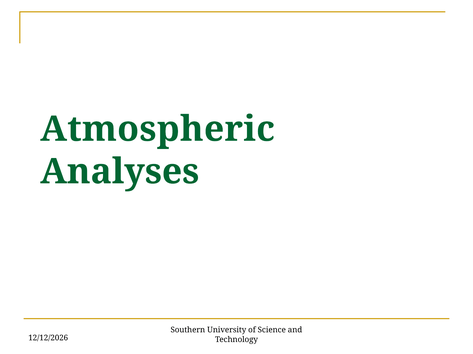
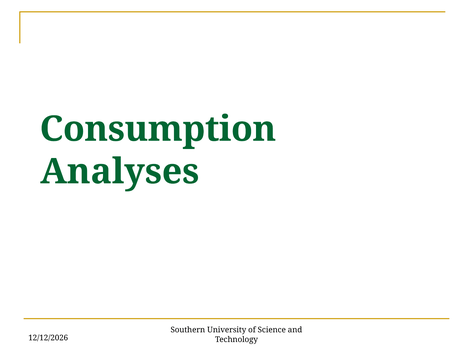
Atmospheric: Atmospheric -> Consumption
